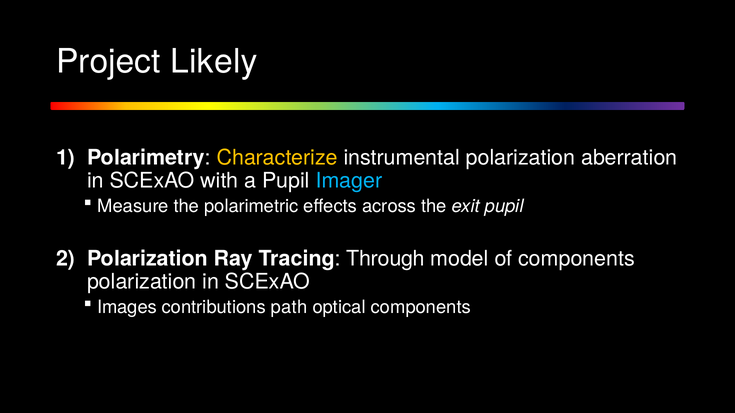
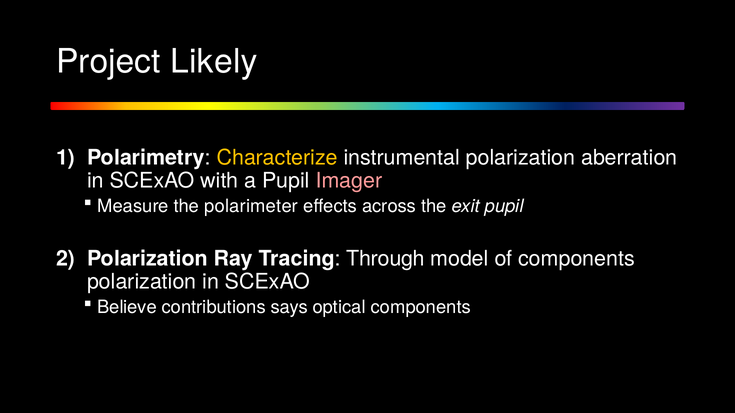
Imager colour: light blue -> pink
polarimetric: polarimetric -> polarimeter
Images: Images -> Believe
path: path -> says
